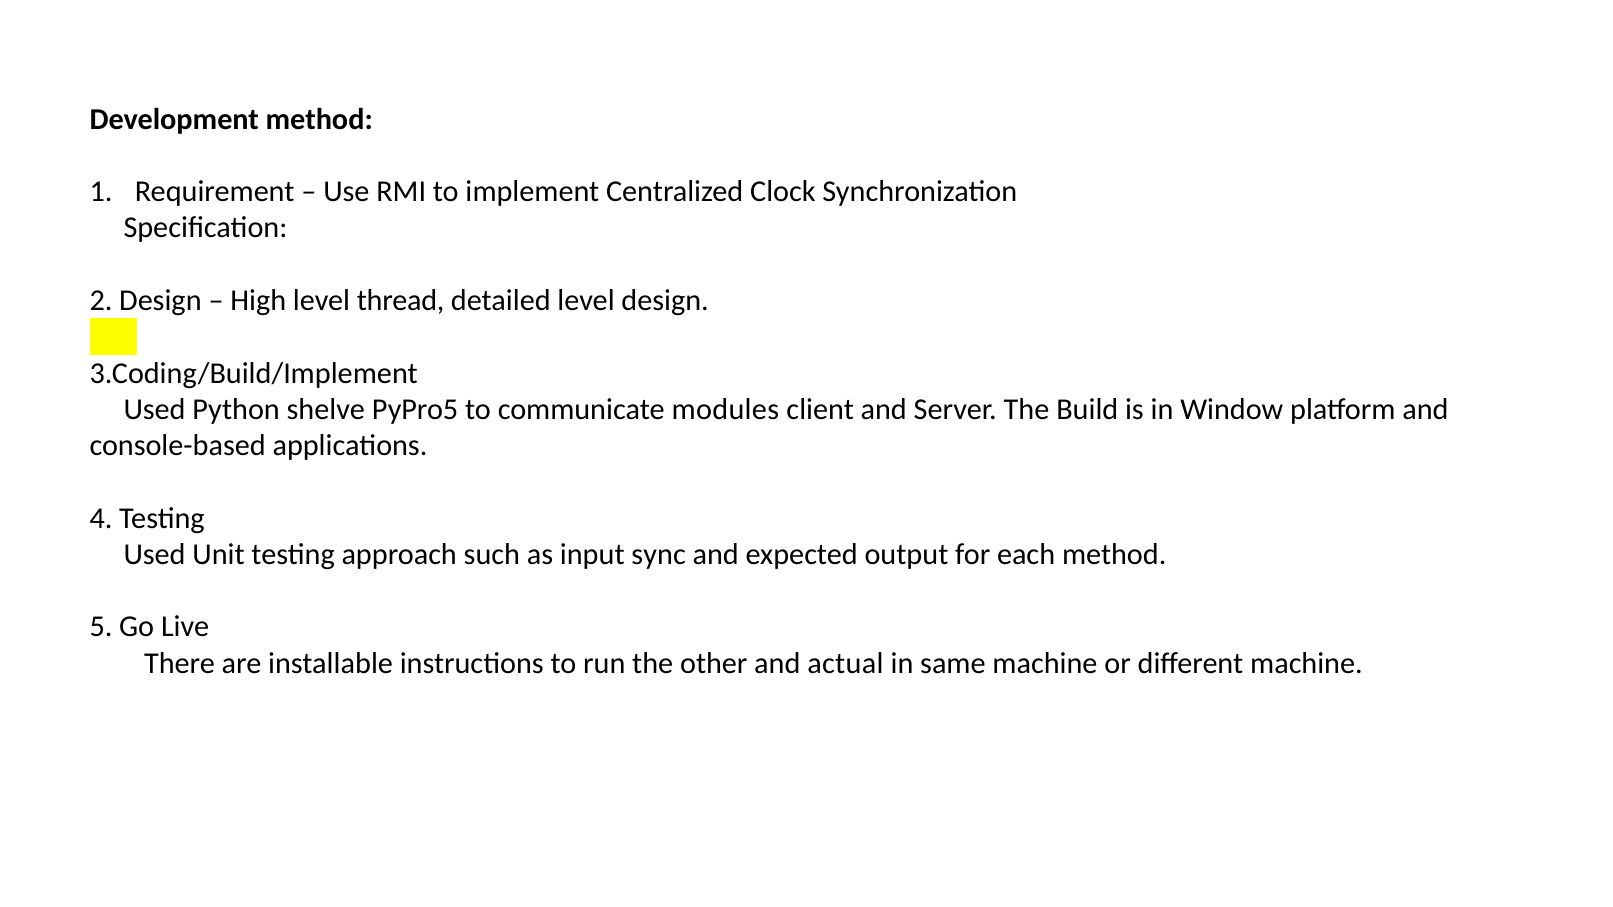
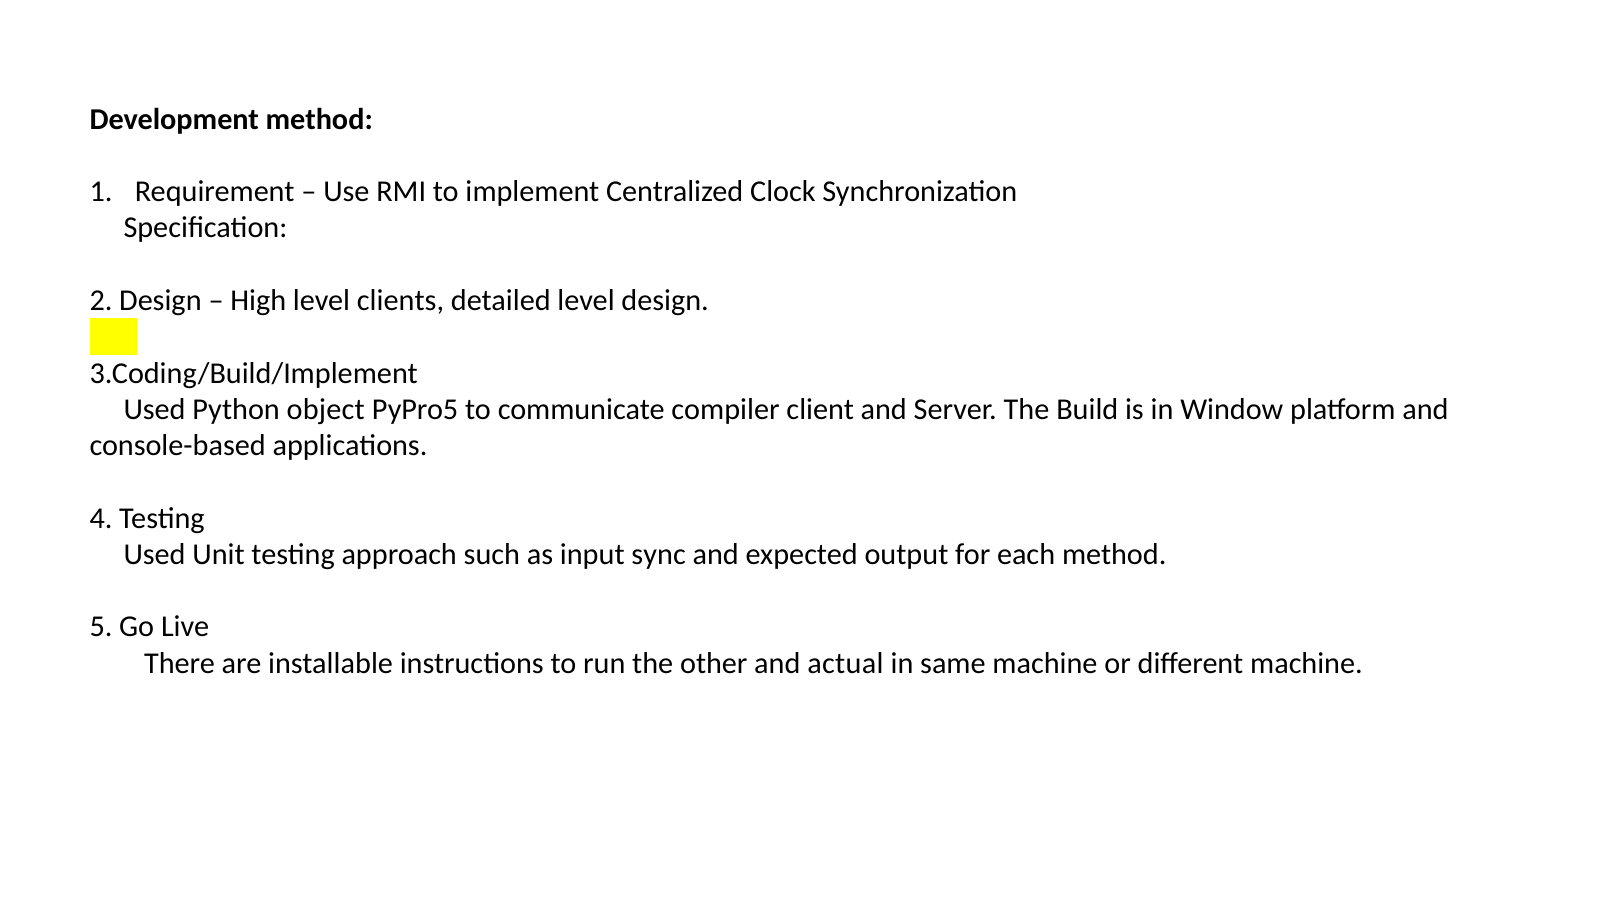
thread: thread -> clients
shelve: shelve -> object
modules: modules -> compiler
